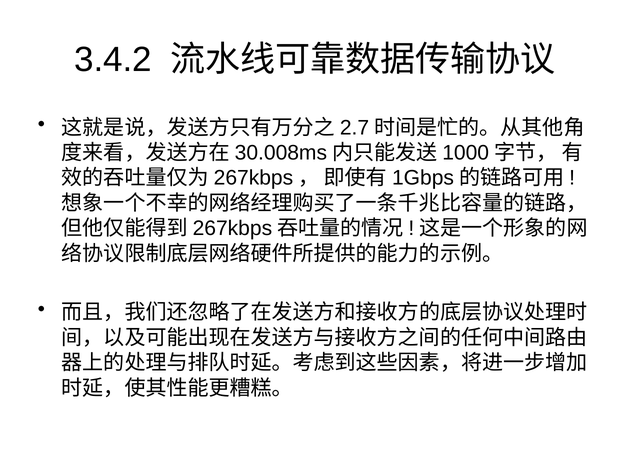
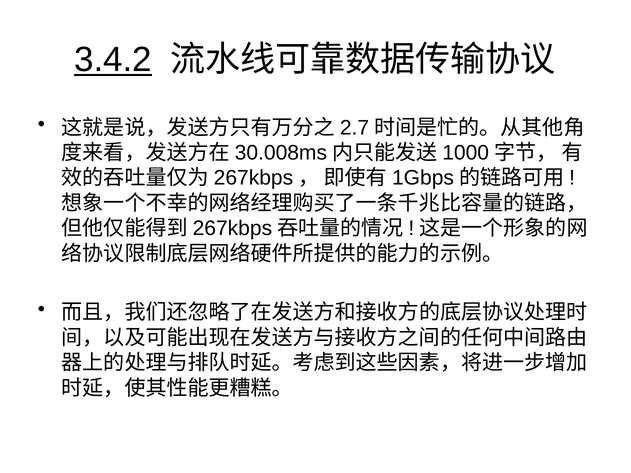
3.4.2 underline: none -> present
